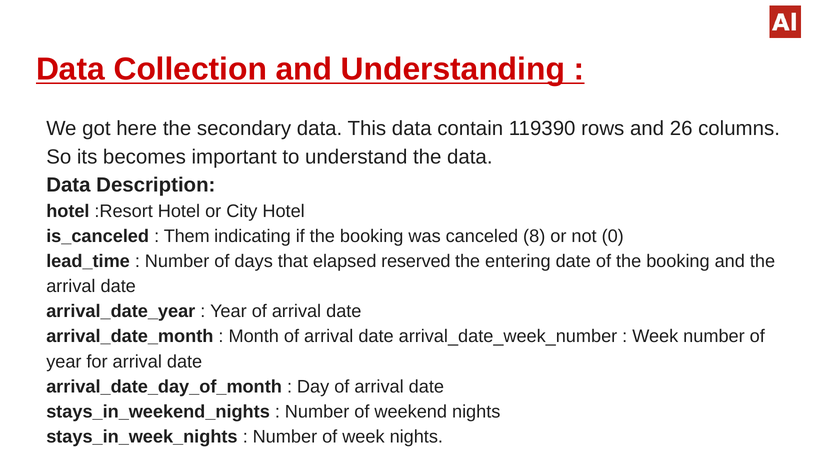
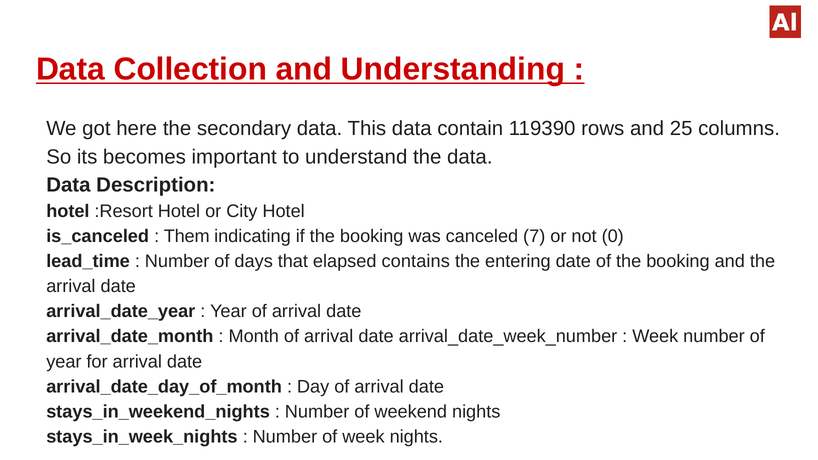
26: 26 -> 25
8: 8 -> 7
reserved: reserved -> contains
